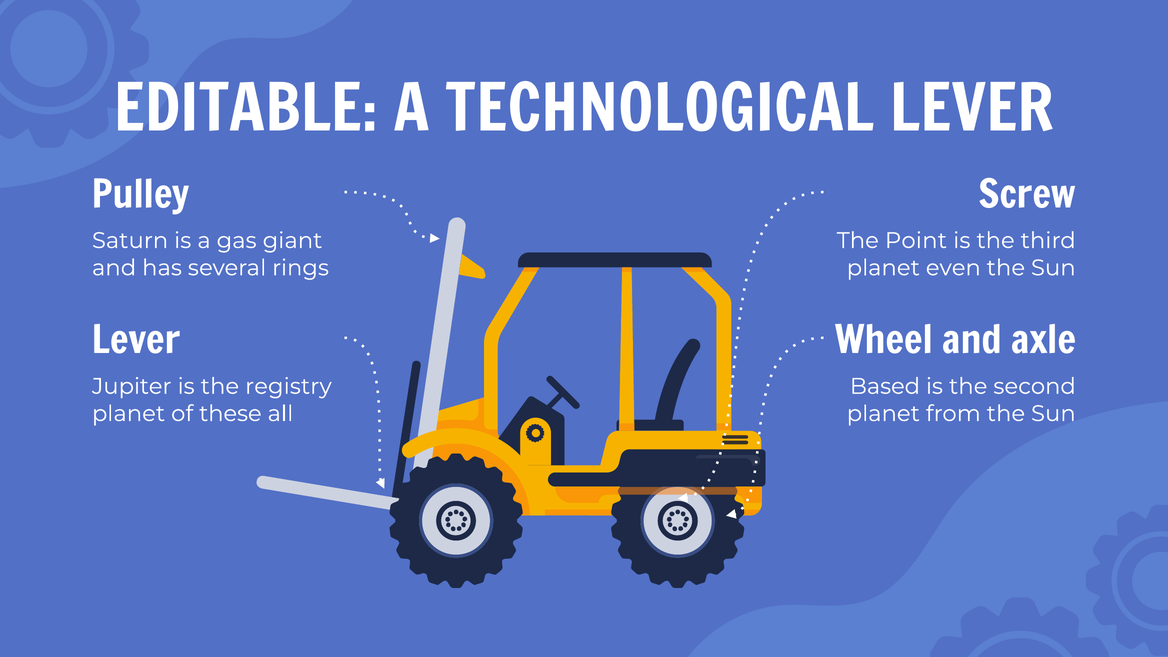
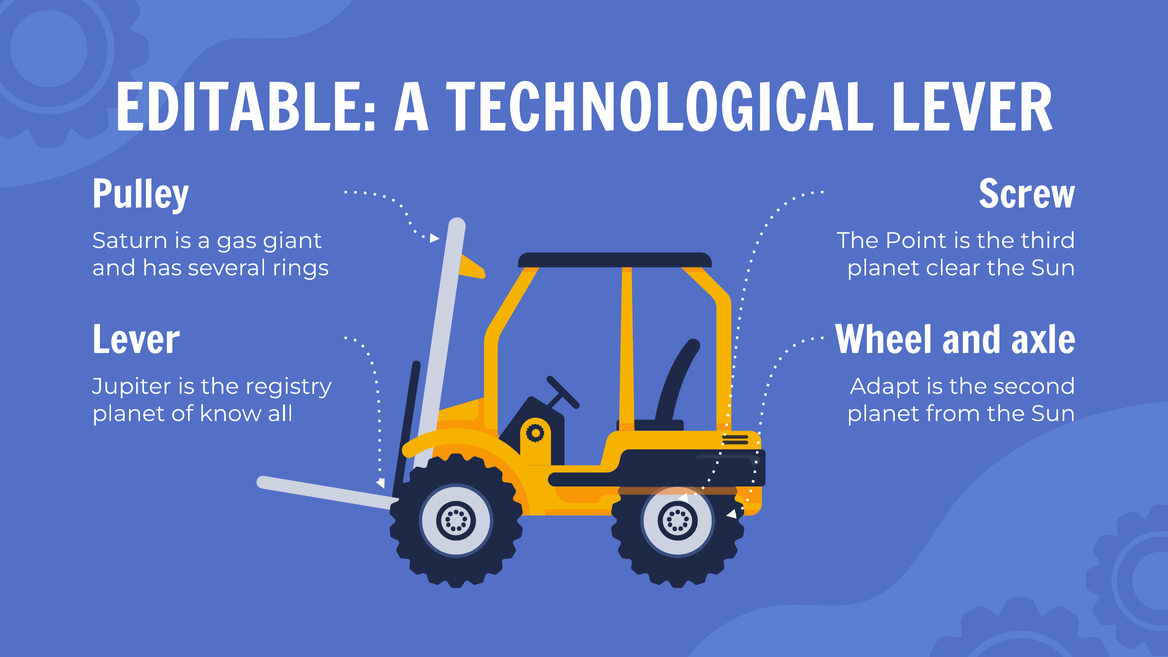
even: even -> clear
Based: Based -> Adapt
these: these -> know
